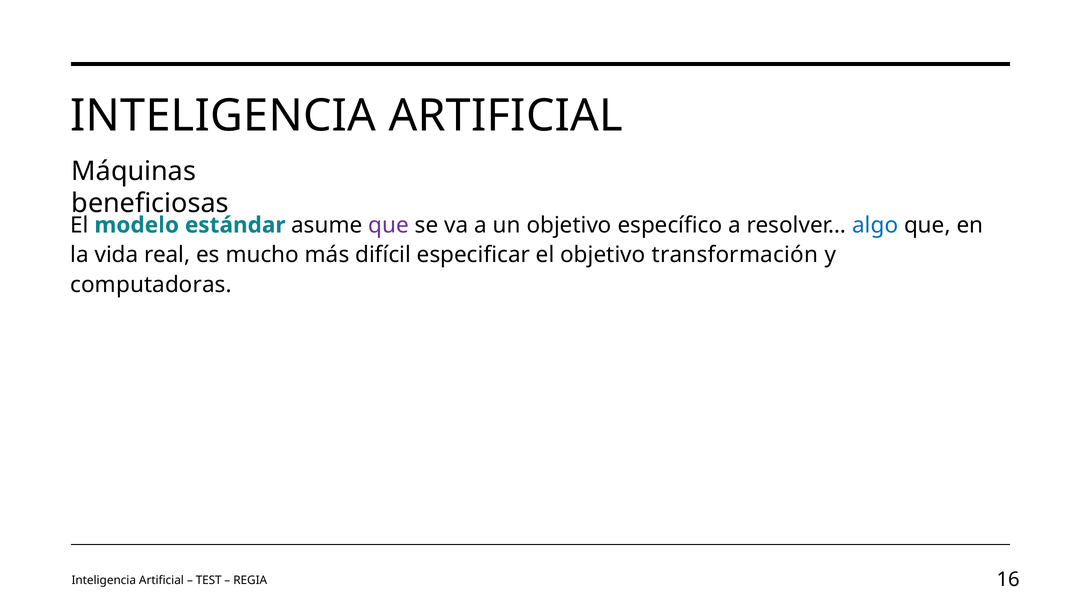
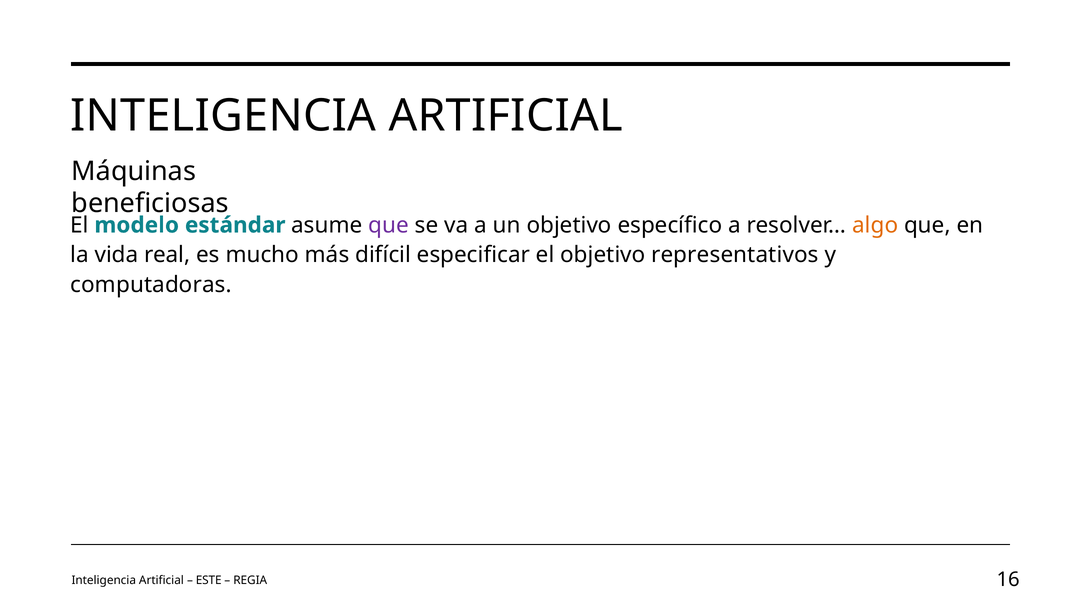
algo colour: blue -> orange
transformación: transformación -> representativos
TEST: TEST -> ESTE
